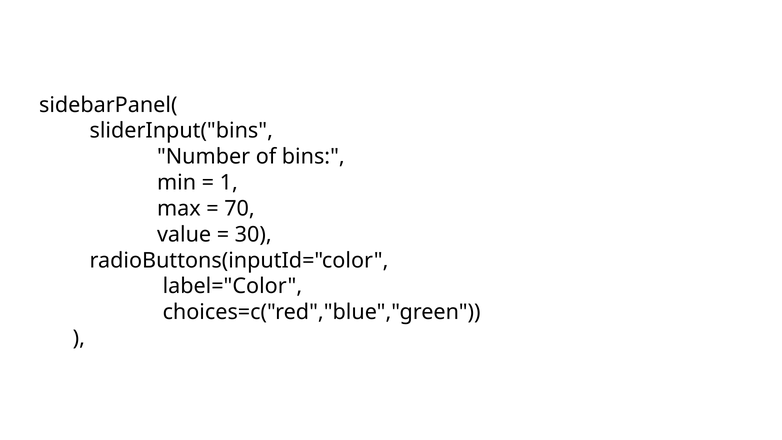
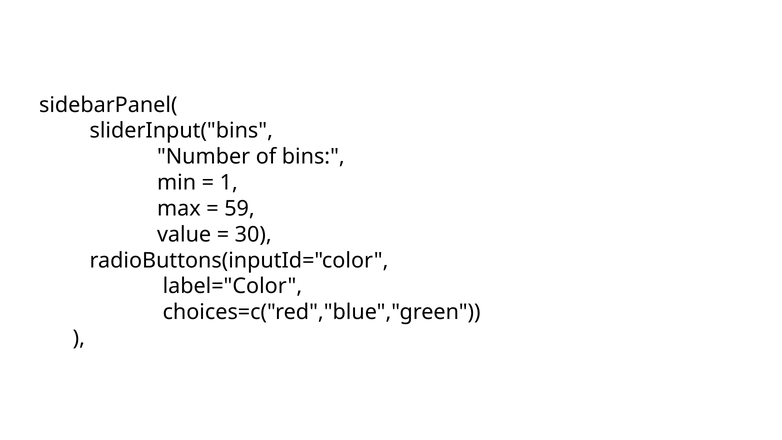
70: 70 -> 59
